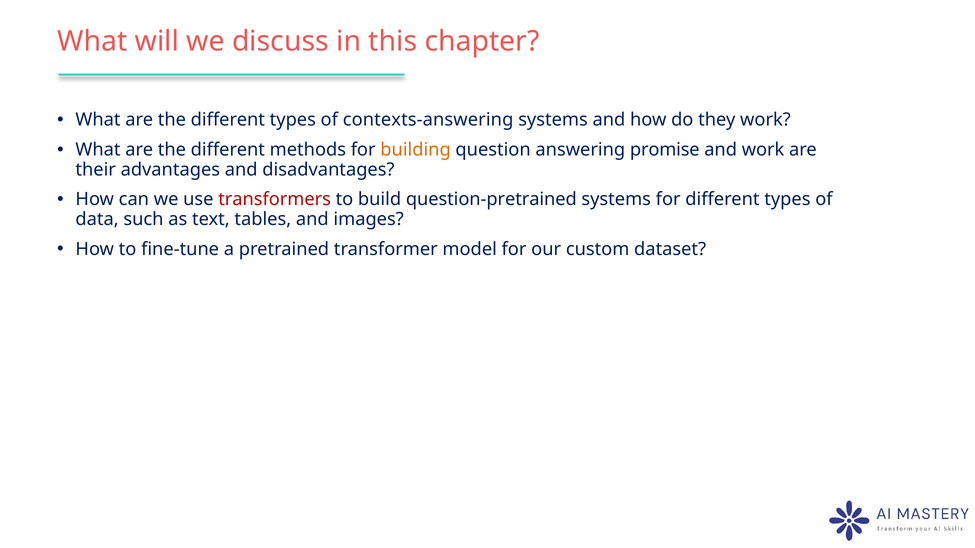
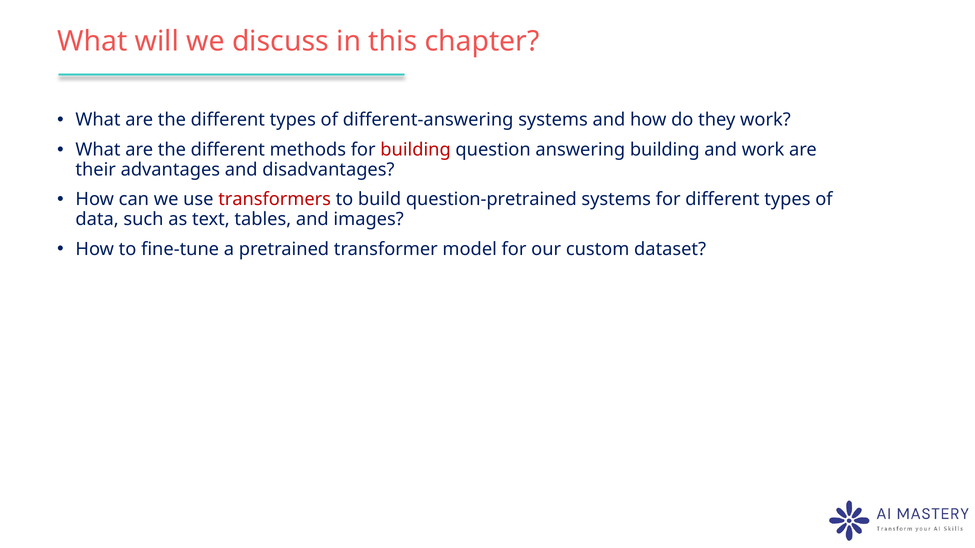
contexts-answering: contexts-answering -> different-answering
building at (416, 150) colour: orange -> red
answering promise: promise -> building
